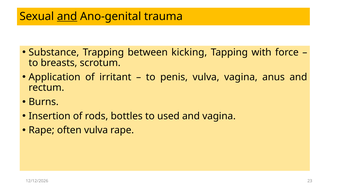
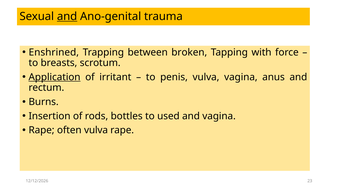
Substance: Substance -> Enshrined
kicking: kicking -> broken
Application underline: none -> present
